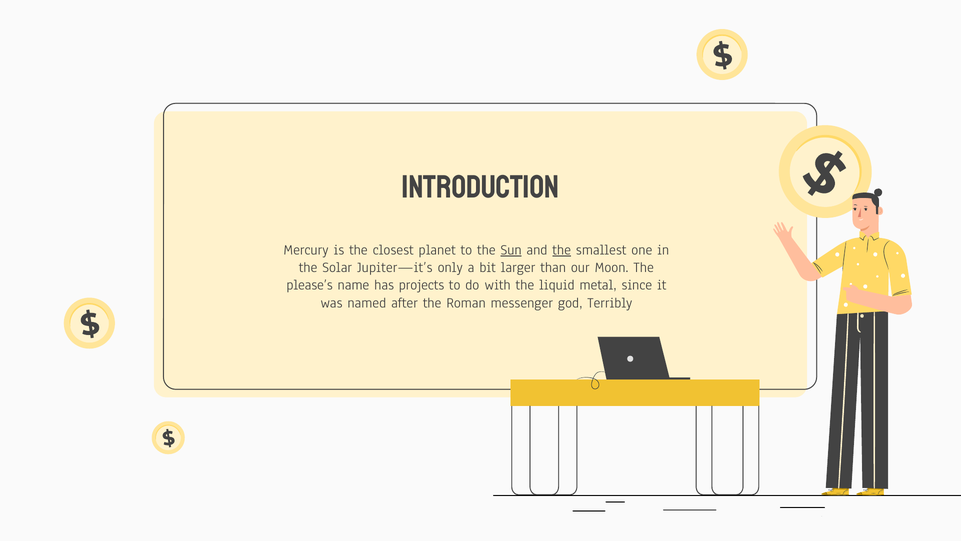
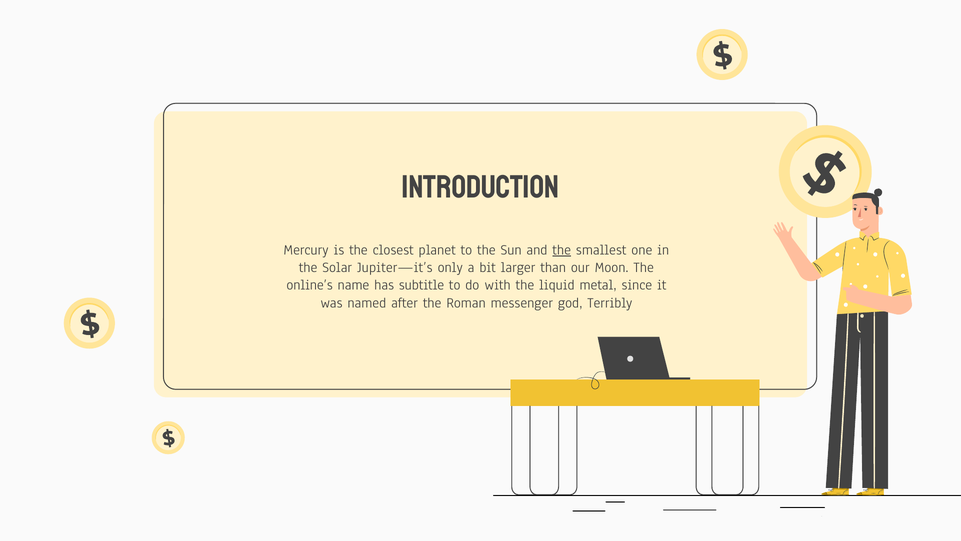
Sun underline: present -> none
please’s: please’s -> online’s
projects: projects -> subtitle
